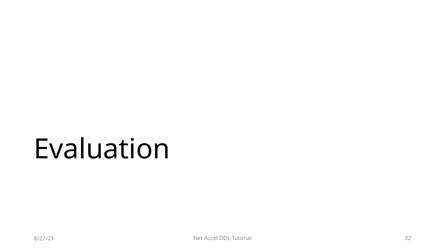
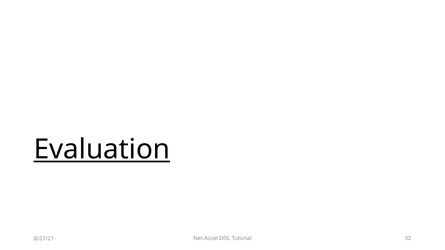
Evaluation underline: none -> present
